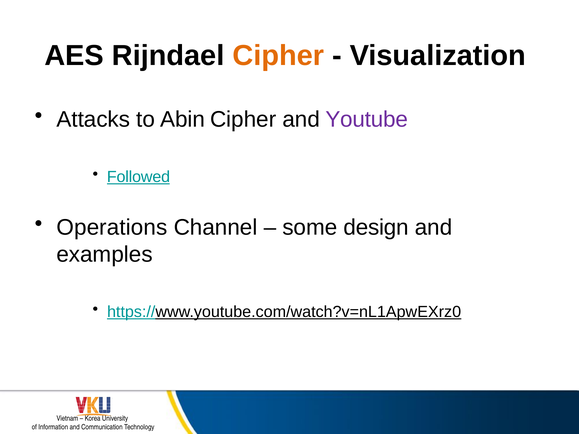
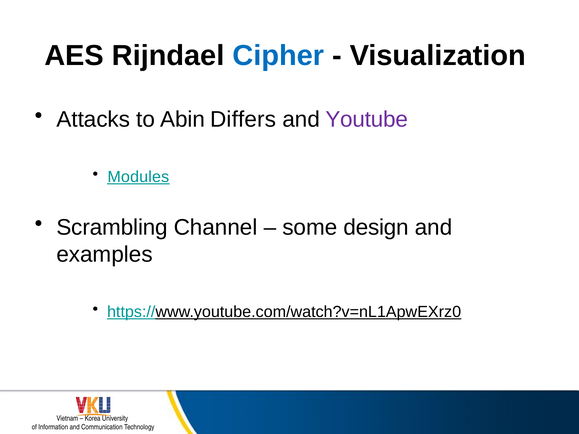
Cipher at (278, 56) colour: orange -> blue
Abin Cipher: Cipher -> Differs
Followed: Followed -> Modules
Operations: Operations -> Scrambling
